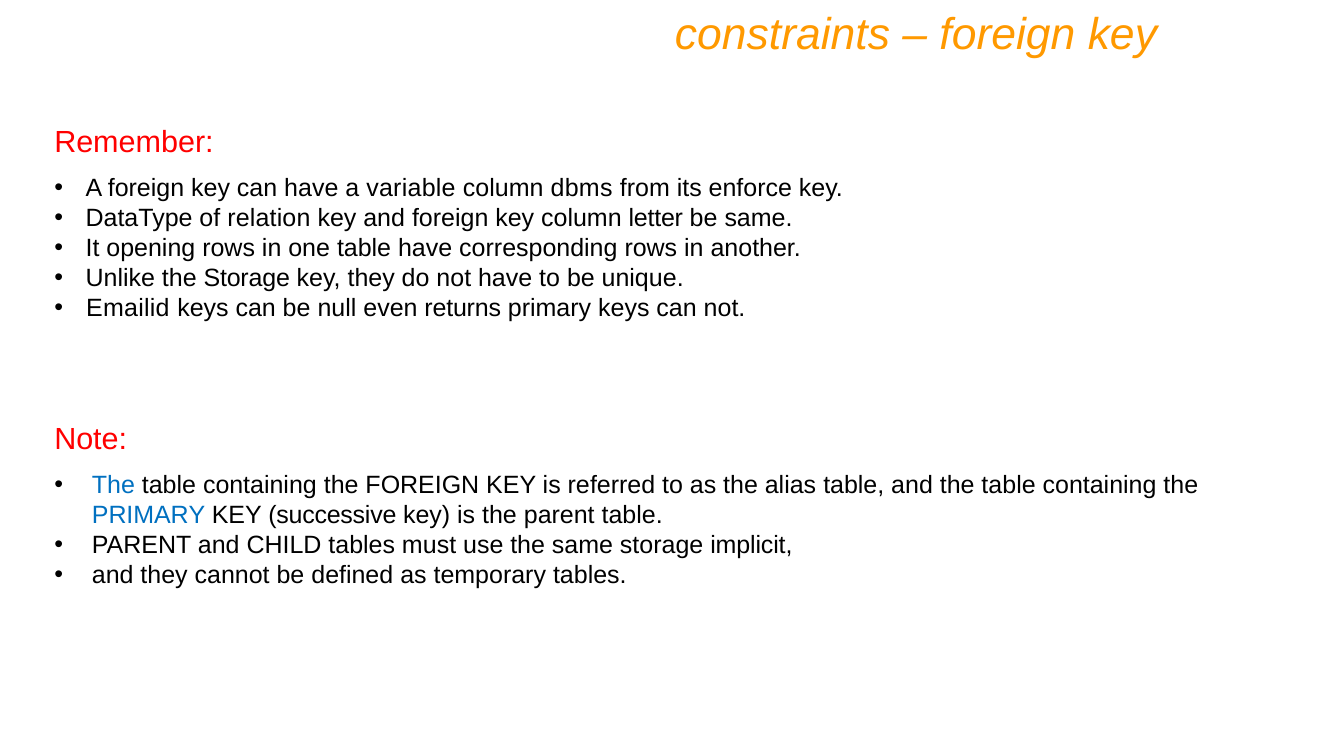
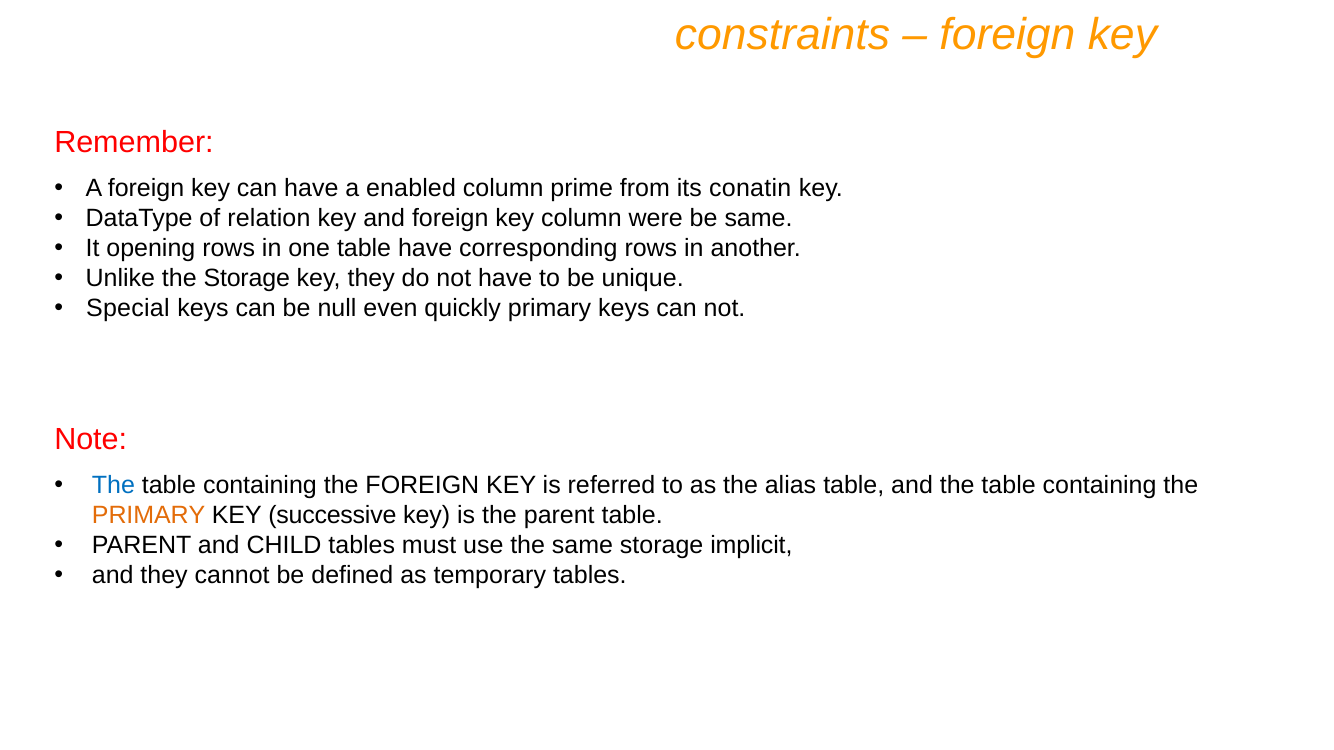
variable: variable -> enabled
dbms: dbms -> prime
enforce: enforce -> conatin
letter: letter -> were
Emailid: Emailid -> Special
returns: returns -> quickly
PRIMARY at (149, 516) colour: blue -> orange
